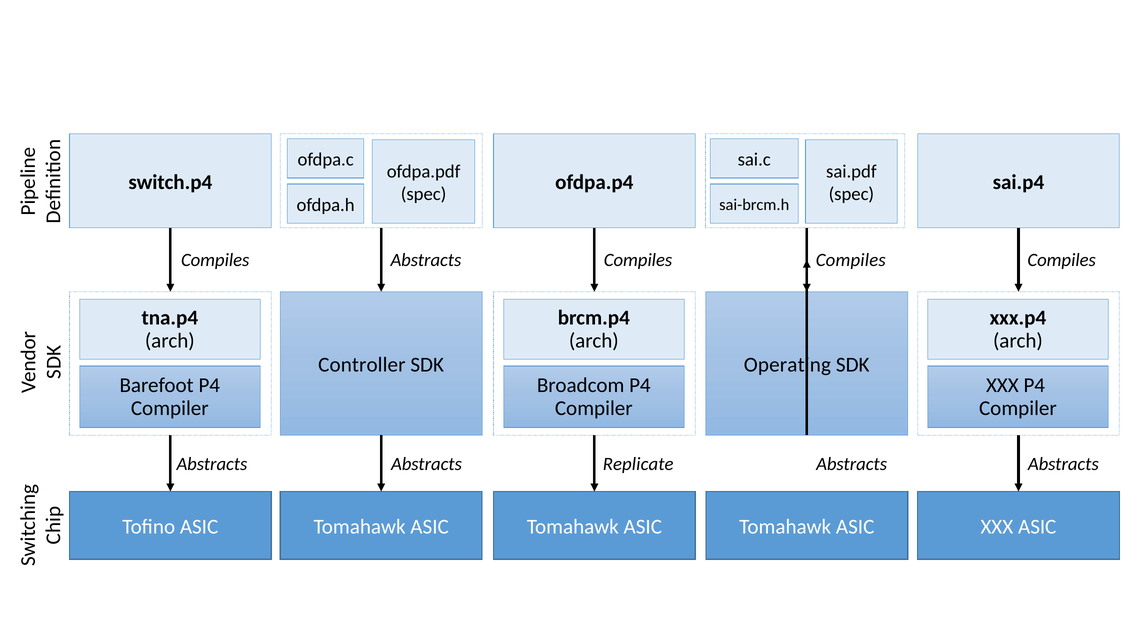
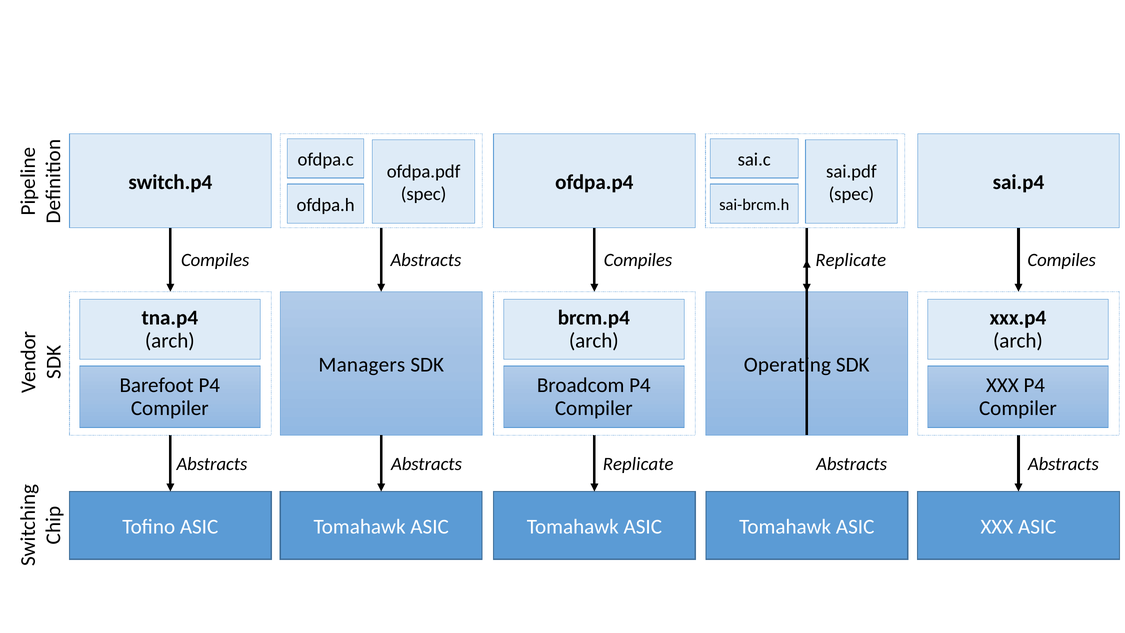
Compiles at (851, 260): Compiles -> Replicate
Controller: Controller -> Managers
